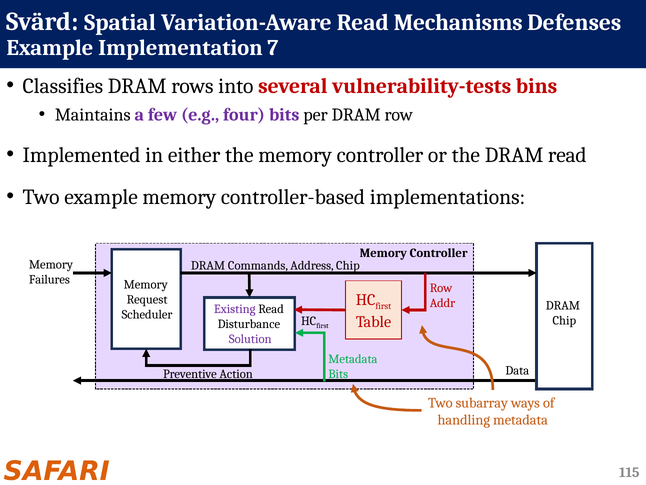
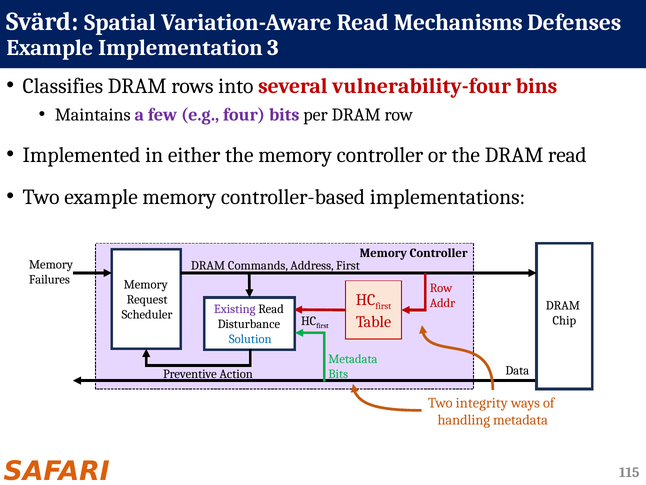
7: 7 -> 3
vulnerability-tests: vulnerability-tests -> vulnerability-four
Address Chip: Chip -> First
Solution colour: purple -> blue
subarray: subarray -> integrity
